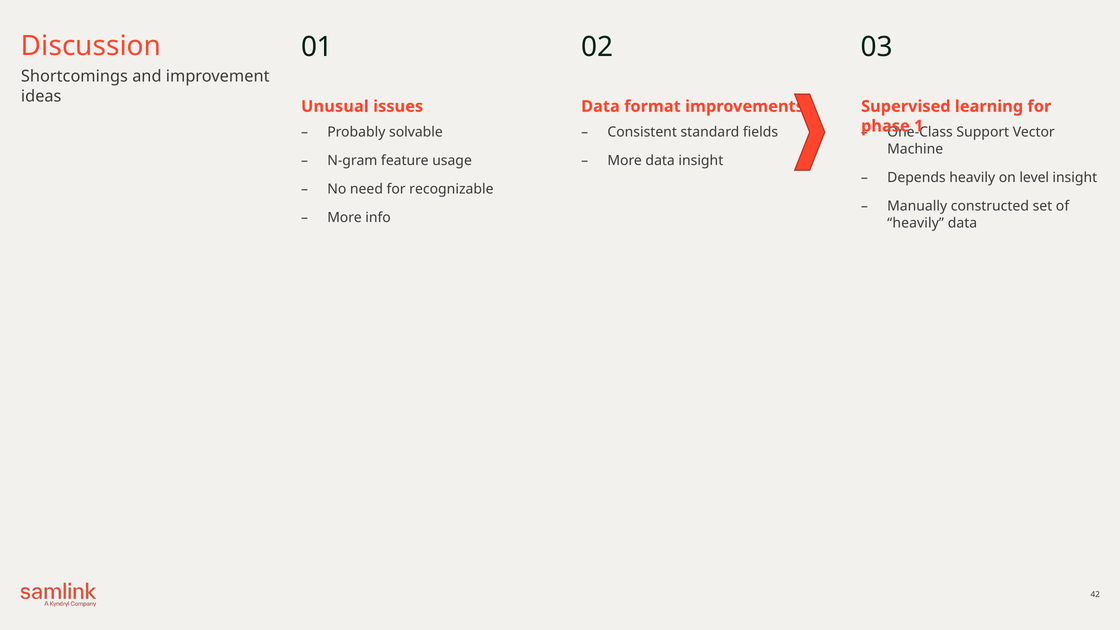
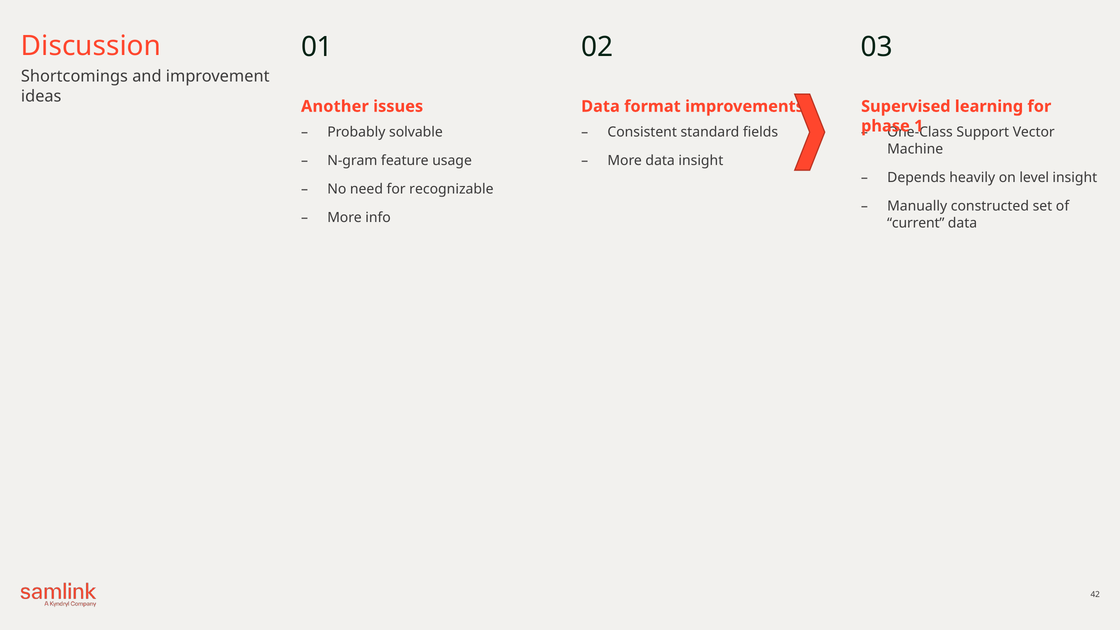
Unusual: Unusual -> Another
heavily at (916, 223): heavily -> current
